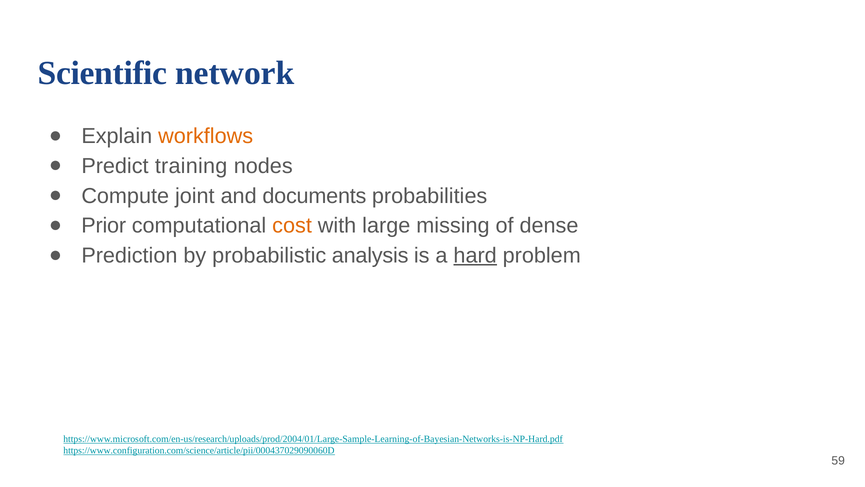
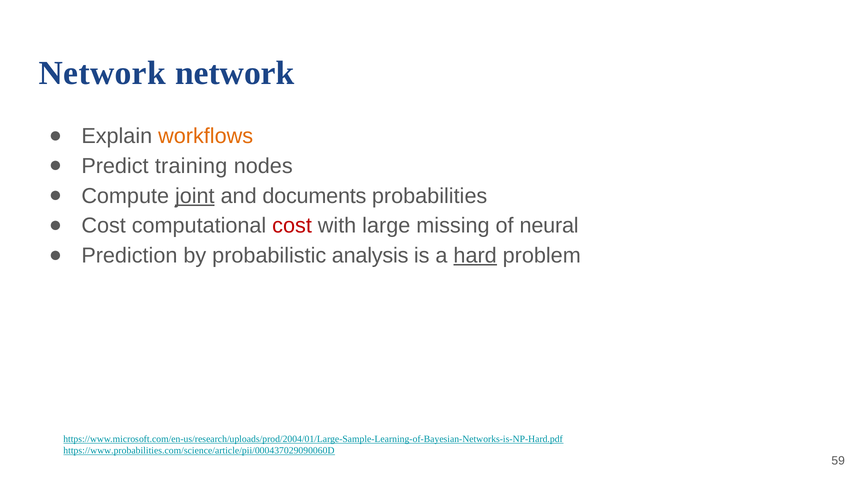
Scientific at (103, 73): Scientific -> Network
joint underline: none -> present
Prior at (104, 226): Prior -> Cost
cost at (292, 226) colour: orange -> red
dense: dense -> neural
https://www.configuration.com/science/article/pii/000437029090060D: https://www.configuration.com/science/article/pii/000437029090060D -> https://www.probabilities.com/science/article/pii/000437029090060D
